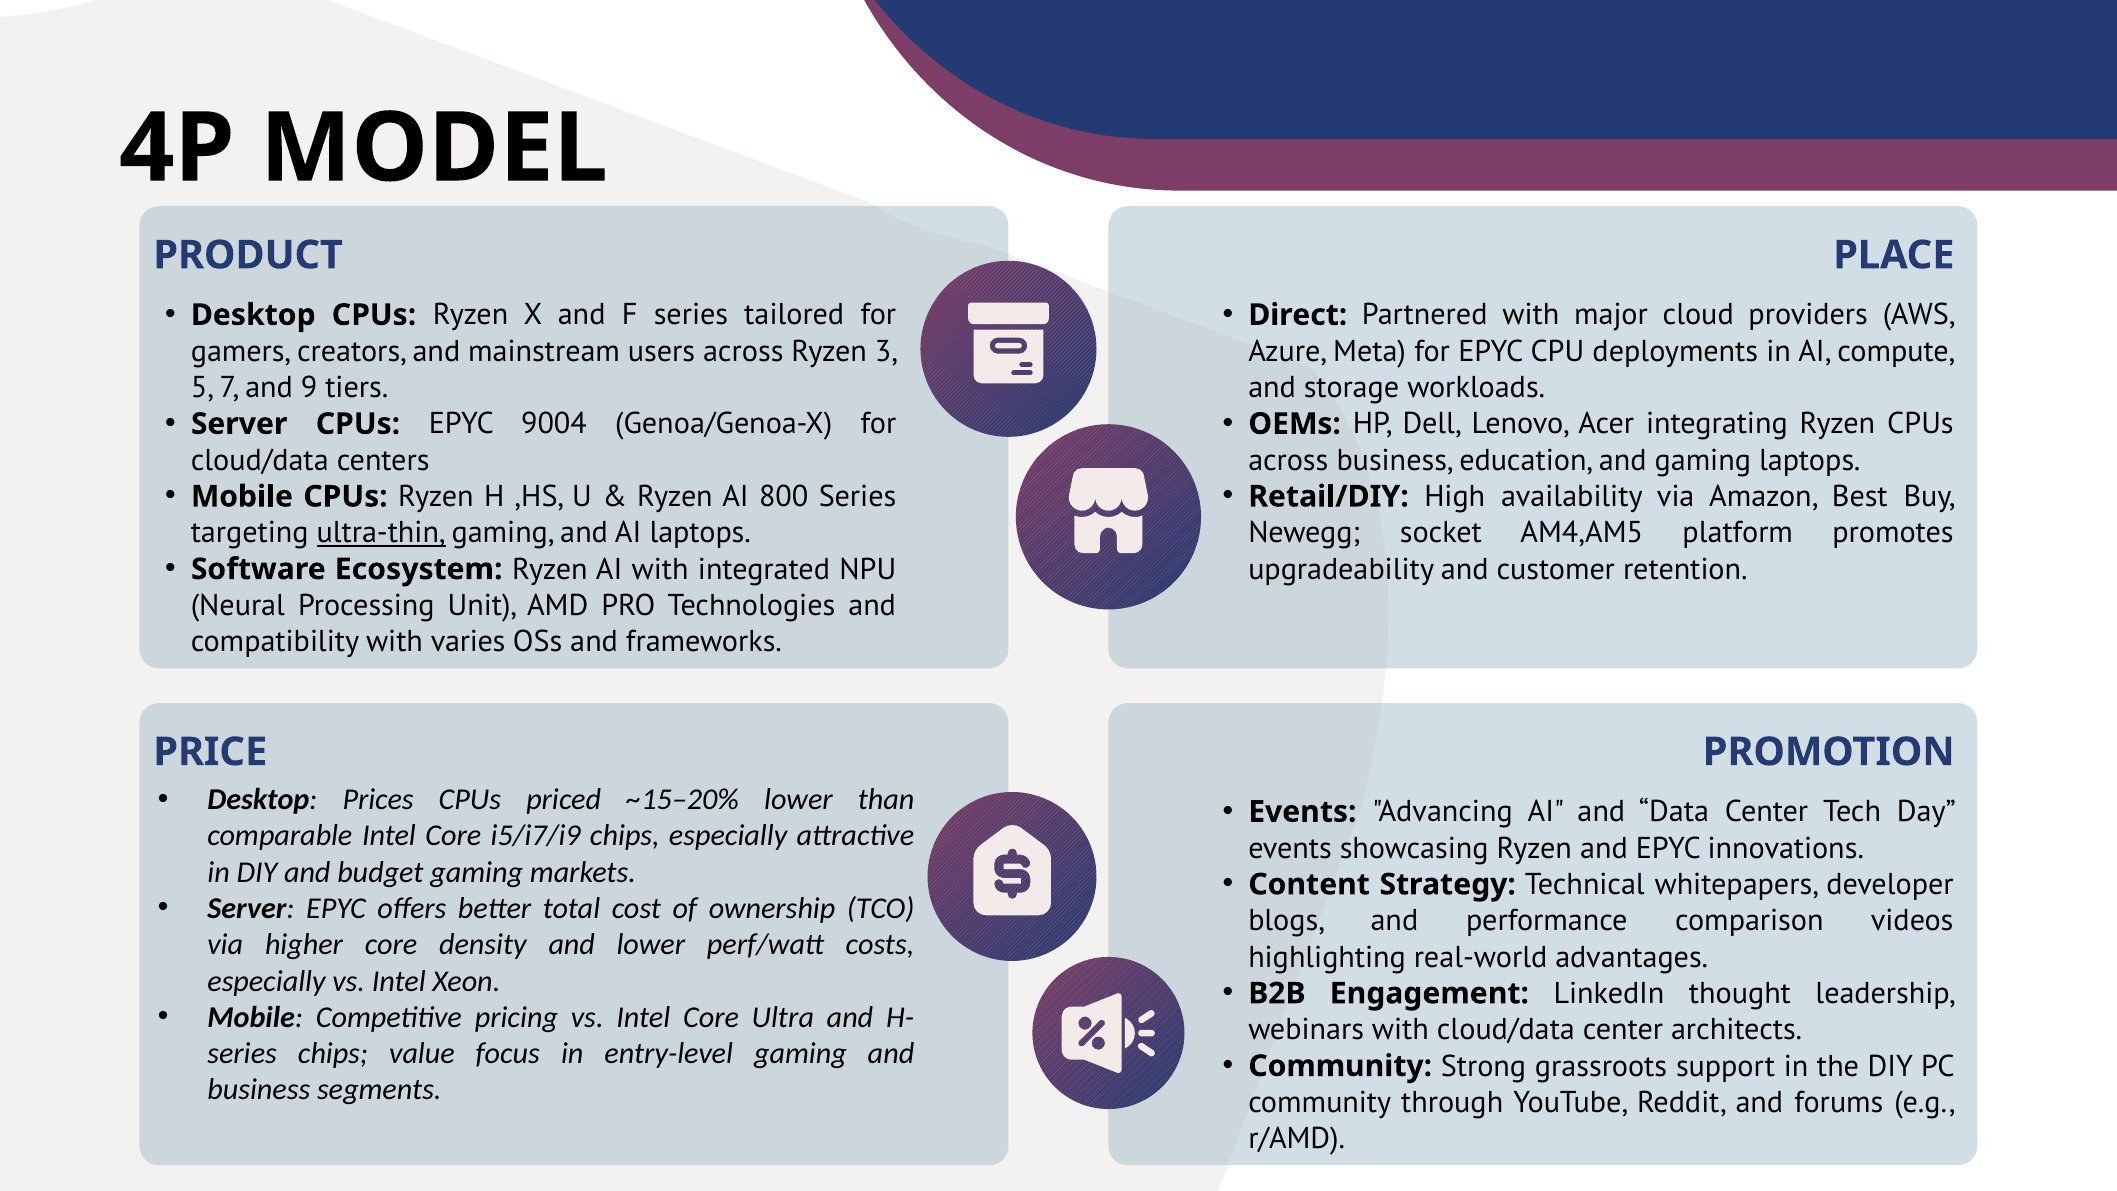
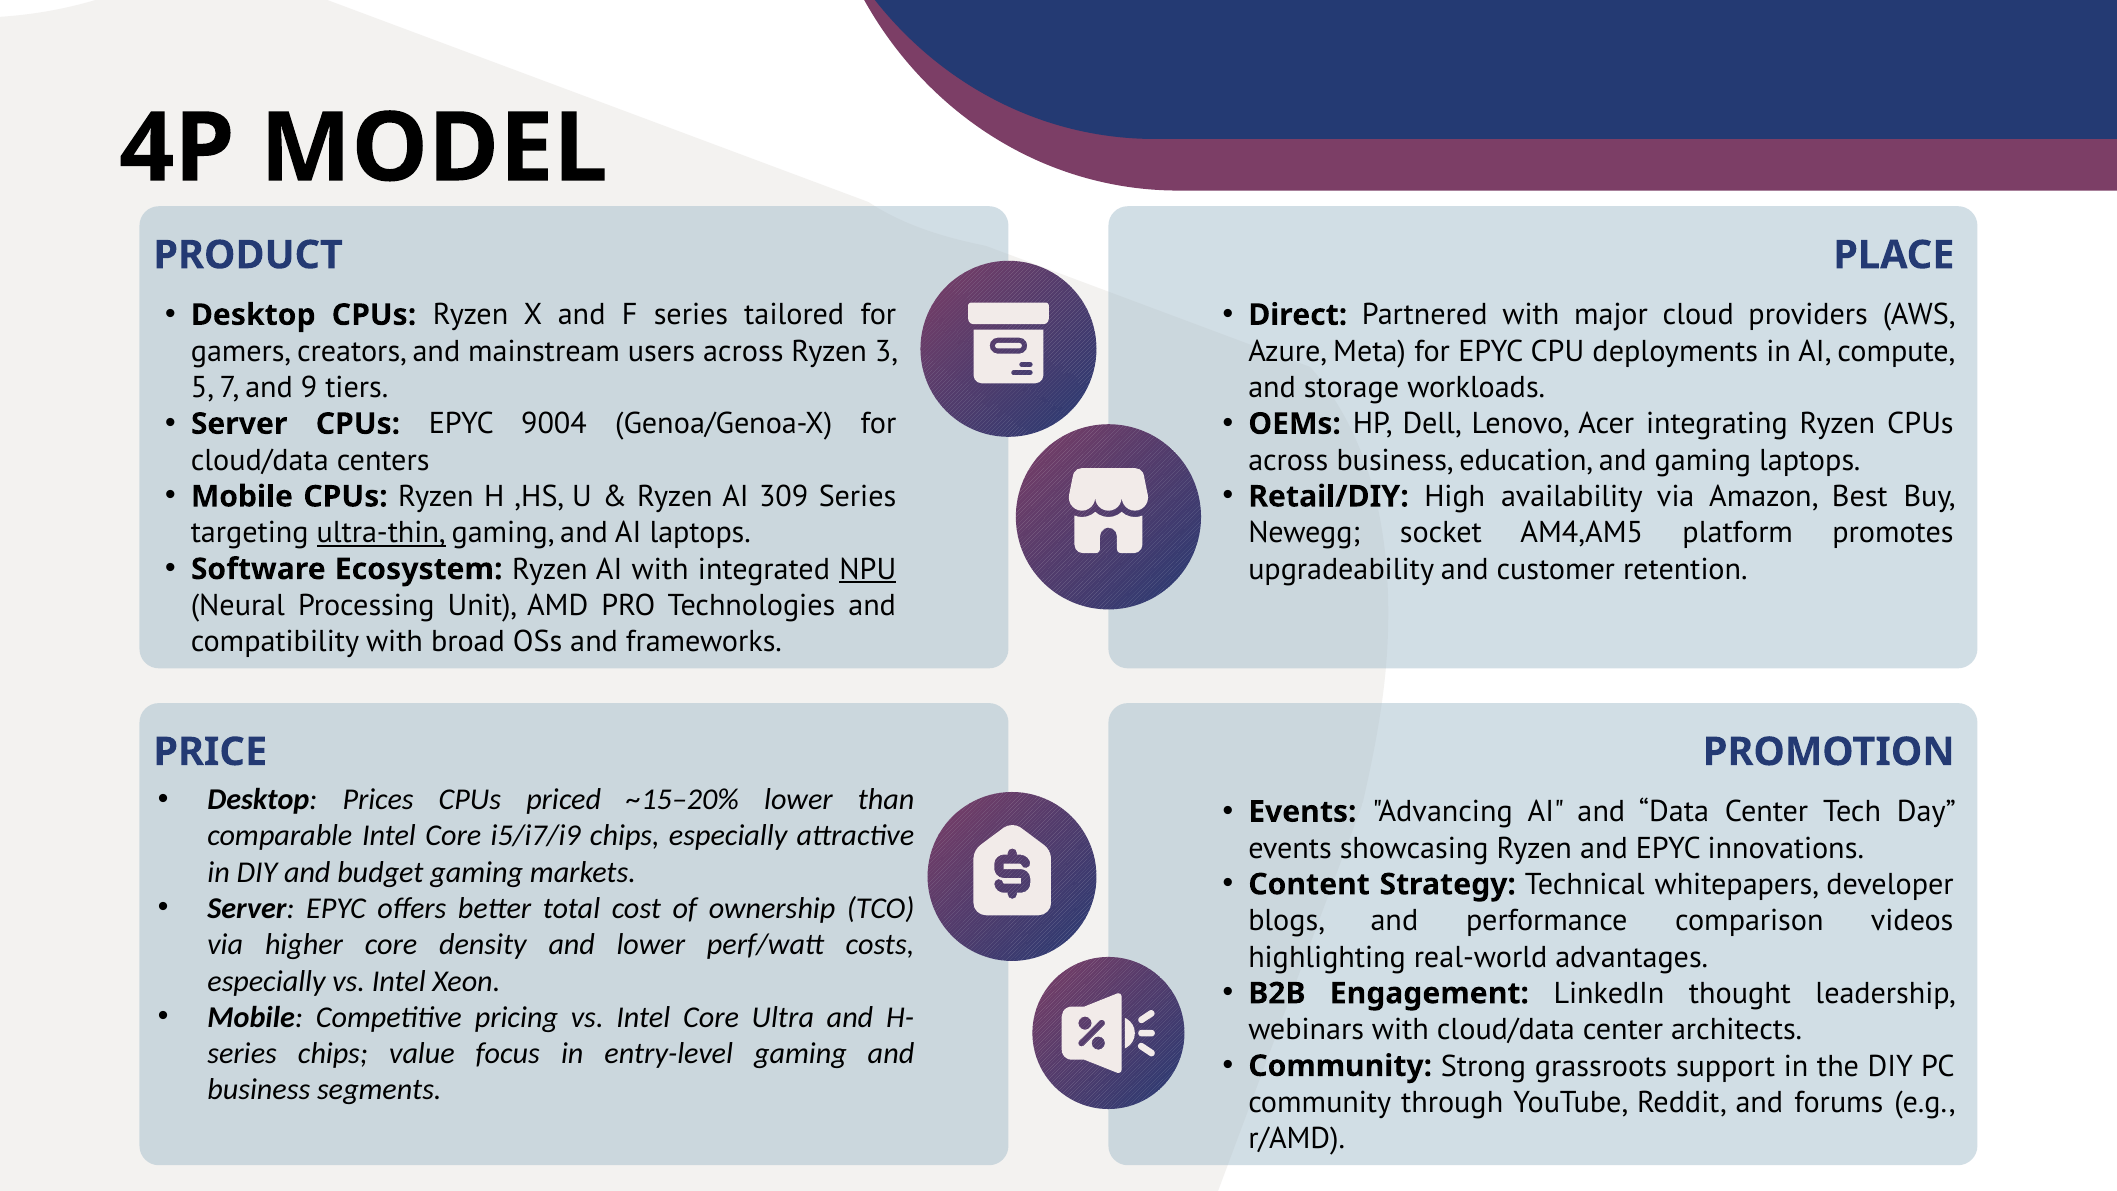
800: 800 -> 309
NPU underline: none -> present
varies: varies -> broad
